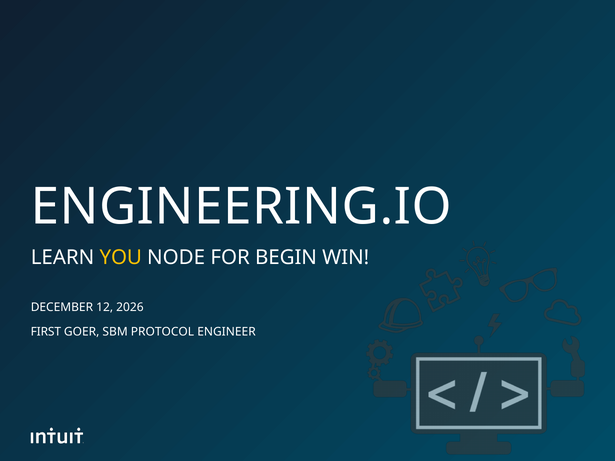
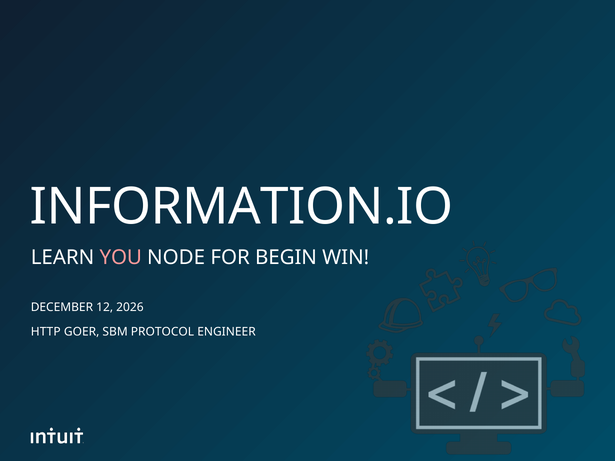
ENGINEERING.IO: ENGINEERING.IO -> INFORMATION.IO
YOU colour: yellow -> pink
FIRST: FIRST -> HTTP
